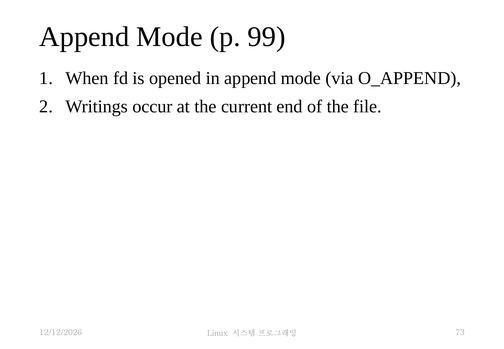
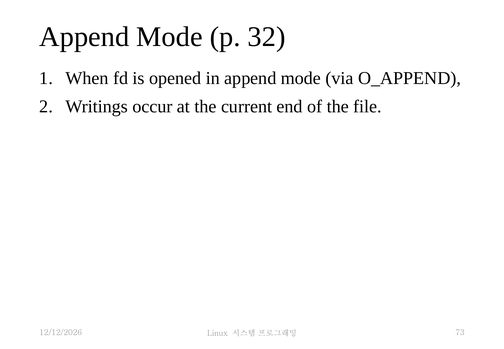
99: 99 -> 32
